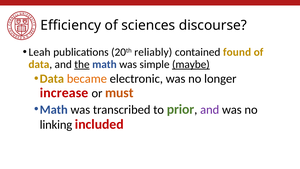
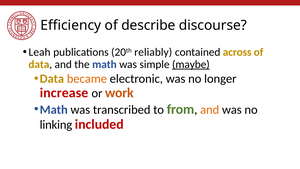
sciences: sciences -> describe
found: found -> across
the underline: present -> none
must: must -> work
prior: prior -> from
and at (210, 110) colour: purple -> orange
